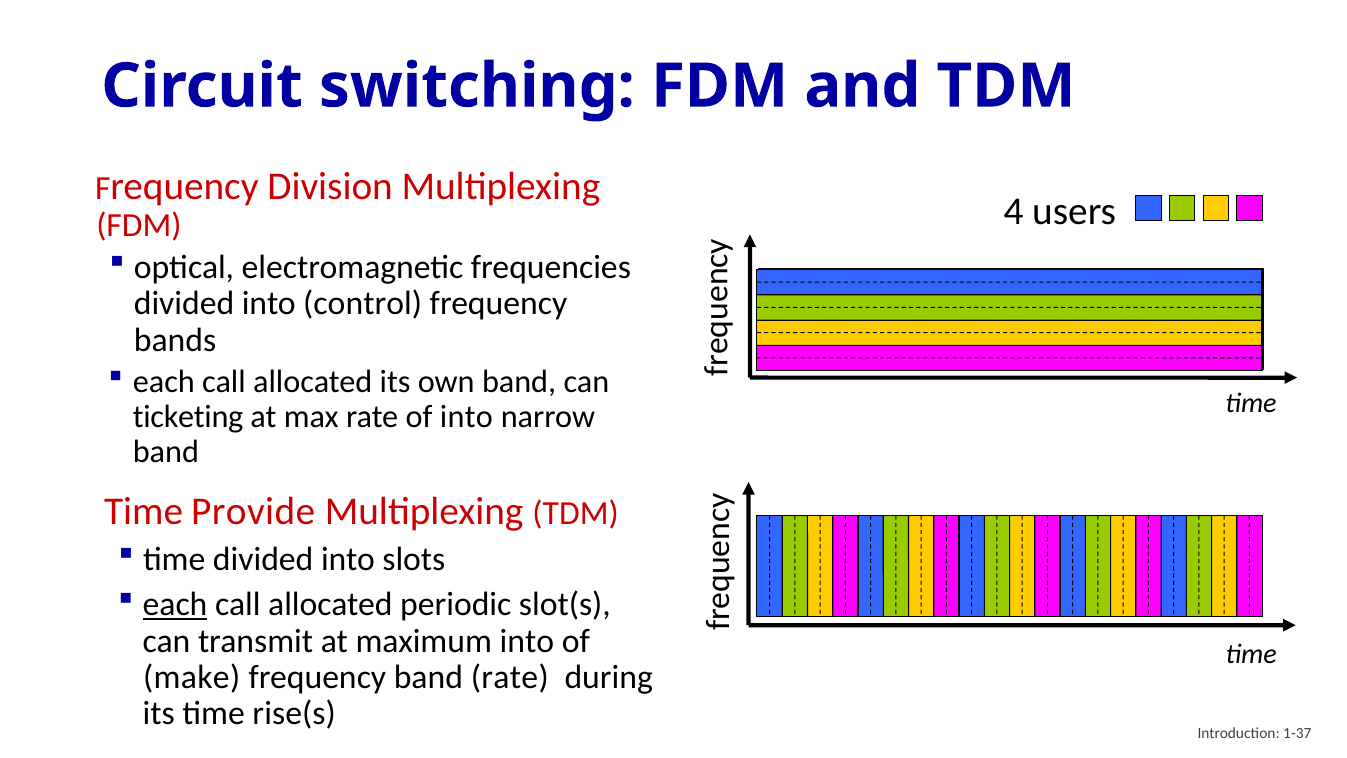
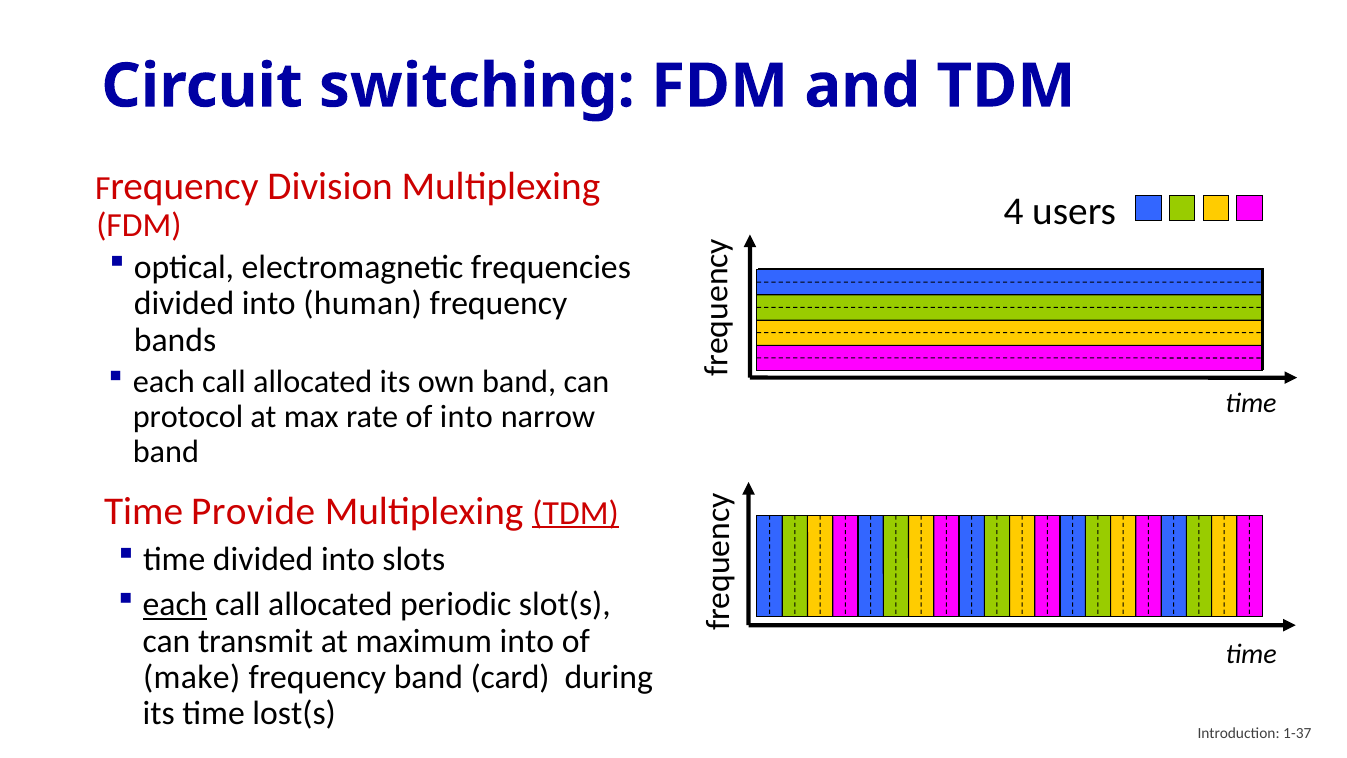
control: control -> human
ticketing: ticketing -> protocol
TDM at (576, 513) underline: none -> present
band rate: rate -> card
rise(s: rise(s -> lost(s
